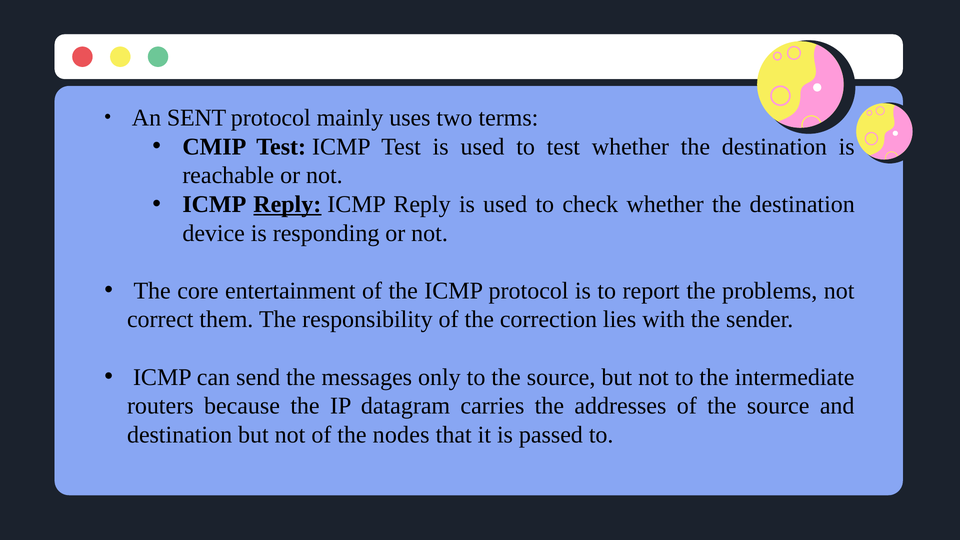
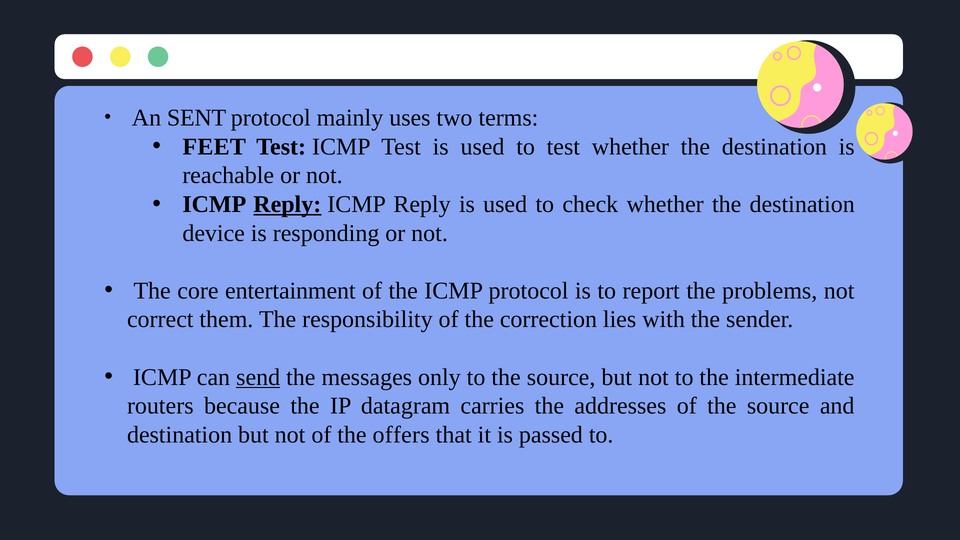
CMIP: CMIP -> FEET
send underline: none -> present
nodes: nodes -> offers
